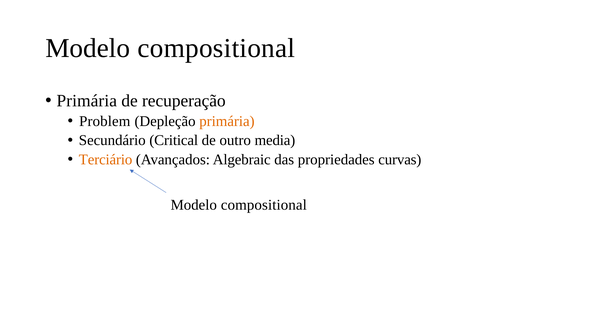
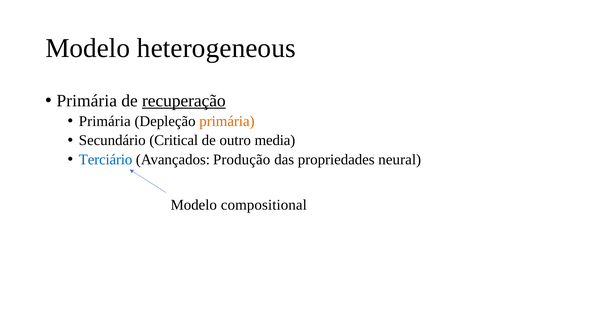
compositional at (216, 48): compositional -> heterogeneous
recuperação underline: none -> present
Problem at (105, 121): Problem -> Primária
Terciário colour: orange -> blue
Algebraic: Algebraic -> Produção
curvas: curvas -> neural
